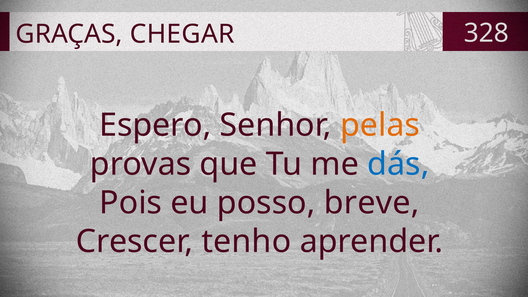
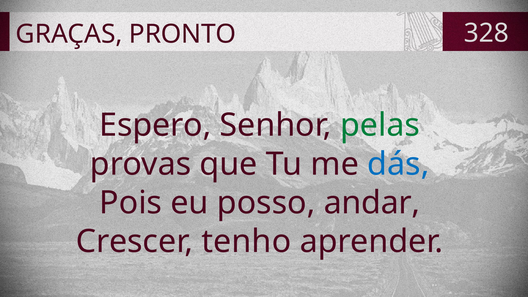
CHEGAR: CHEGAR -> PRONTO
pelas colour: orange -> green
breve: breve -> andar
